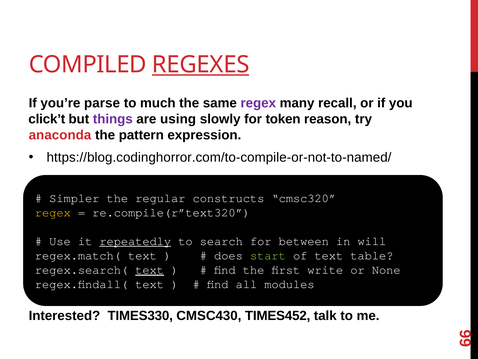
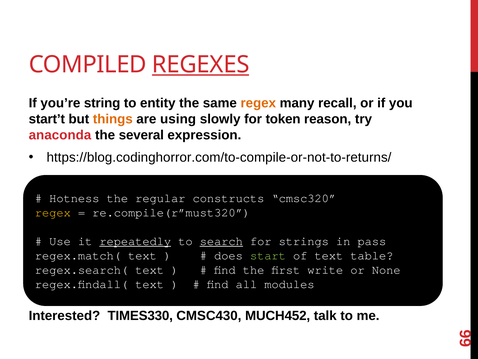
parse: parse -> string
much: much -> entity
regex at (258, 103) colour: purple -> orange
click’t: click’t -> start’t
things colour: purple -> orange
pattern: pattern -> several
https://blog.codinghorror.com/to-compile-or-not-to-named/: https://blog.codinghorror.com/to-compile-or-not-to-named/ -> https://blog.codinghorror.com/to-compile-or-not-to-returns/
Simpler: Simpler -> Hotness
re.compile(r”text320: re.compile(r”text320 -> re.compile(r”must320
search underline: none -> present
between: between -> strings
will: will -> pass
text at (150, 270) underline: present -> none
TIMES452: TIMES452 -> MUCH452
